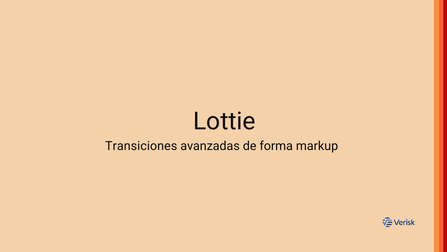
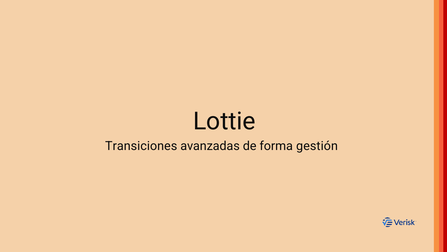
markup: markup -> gestión
